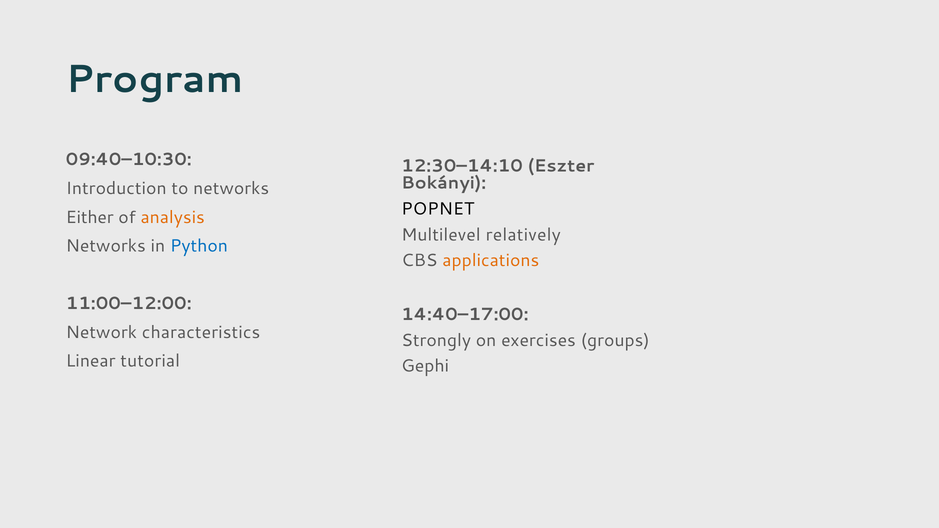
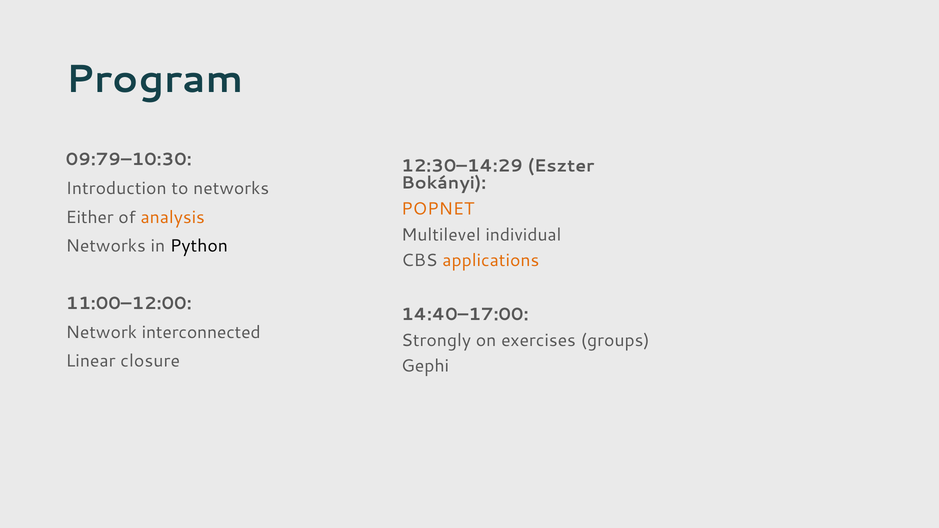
09:40–10:30: 09:40–10:30 -> 09:79–10:30
12:30–14:10: 12:30–14:10 -> 12:30–14:29
POPNET colour: black -> orange
relatively: relatively -> individual
Python colour: blue -> black
characteristics: characteristics -> interconnected
tutorial: tutorial -> closure
